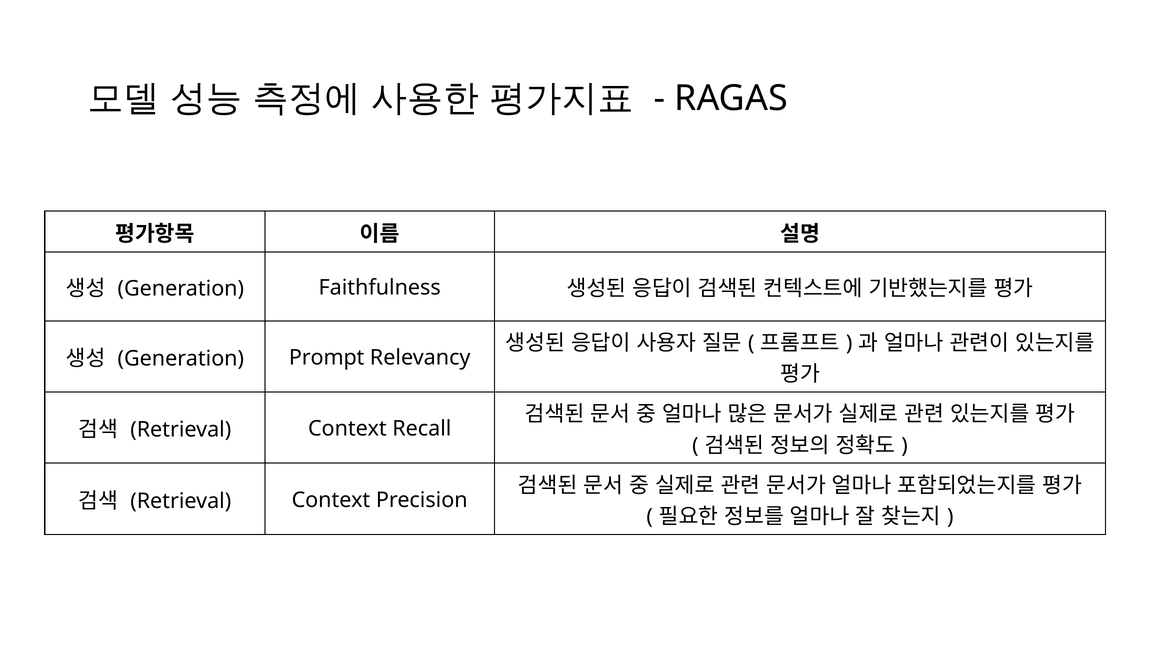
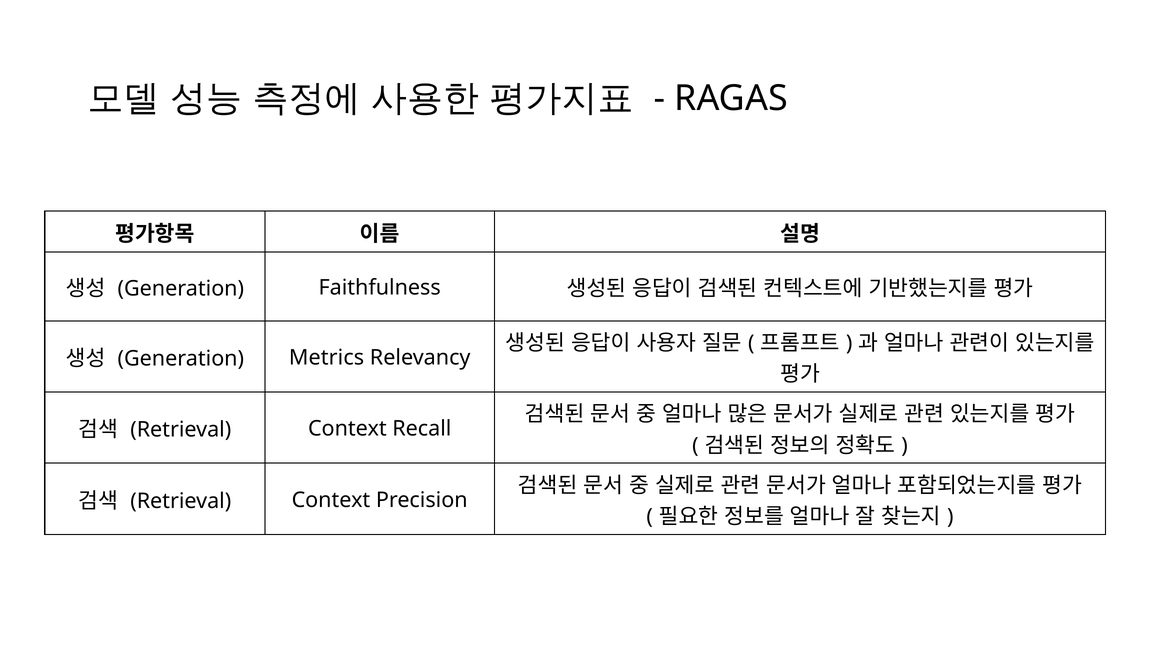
Prompt: Prompt -> Metrics
